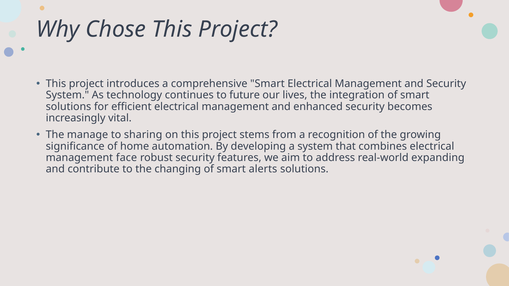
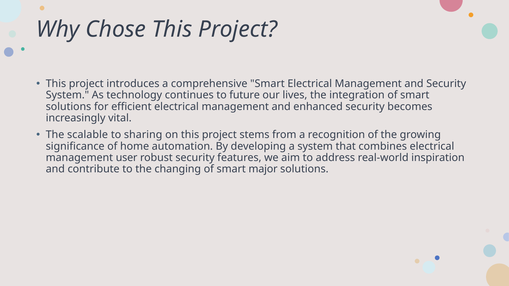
manage: manage -> scalable
face: face -> user
expanding: expanding -> inspiration
alerts: alerts -> major
